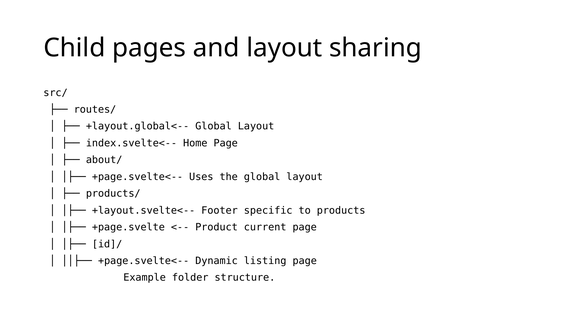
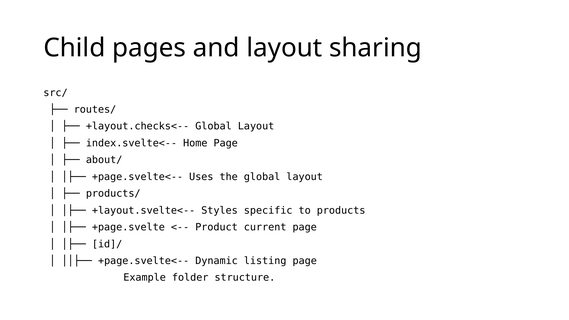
+layout.global<--: +layout.global<-- -> +layout.checks<--
Footer: Footer -> Styles
